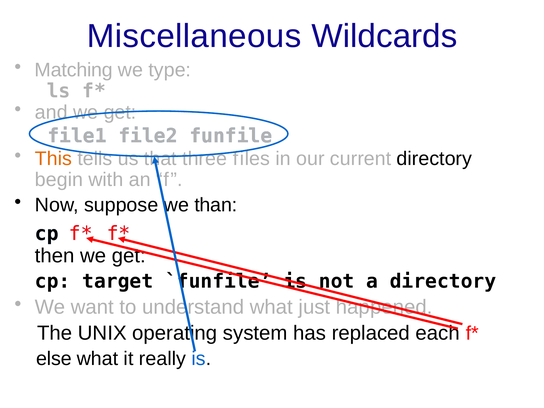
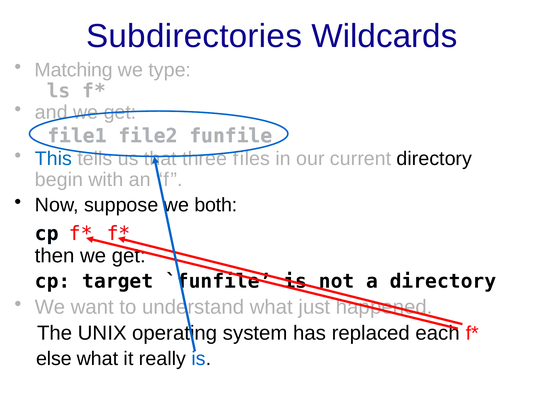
Miscellaneous: Miscellaneous -> Subdirectories
This colour: orange -> blue
than: than -> both
